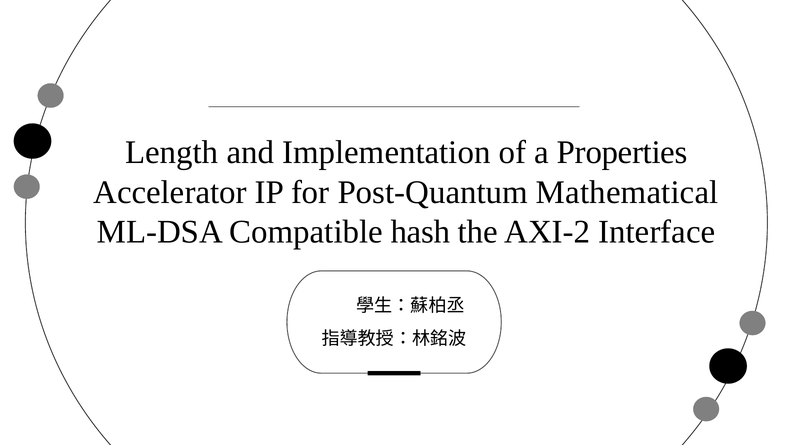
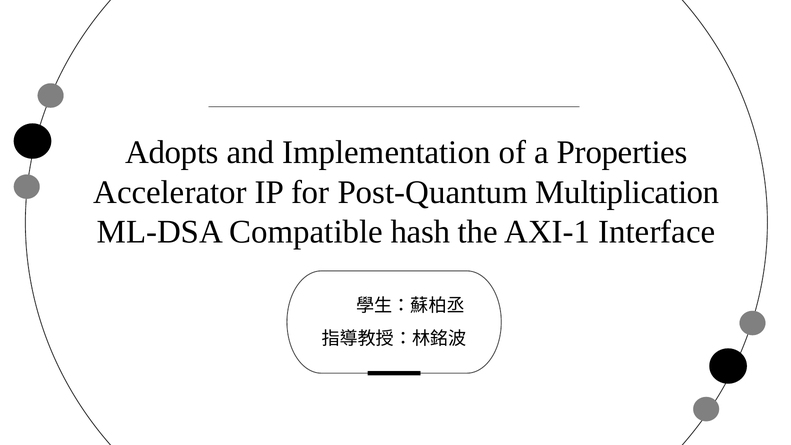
Length: Length -> Adopts
Mathematical: Mathematical -> Multiplication
AXI-2: AXI-2 -> AXI-1
